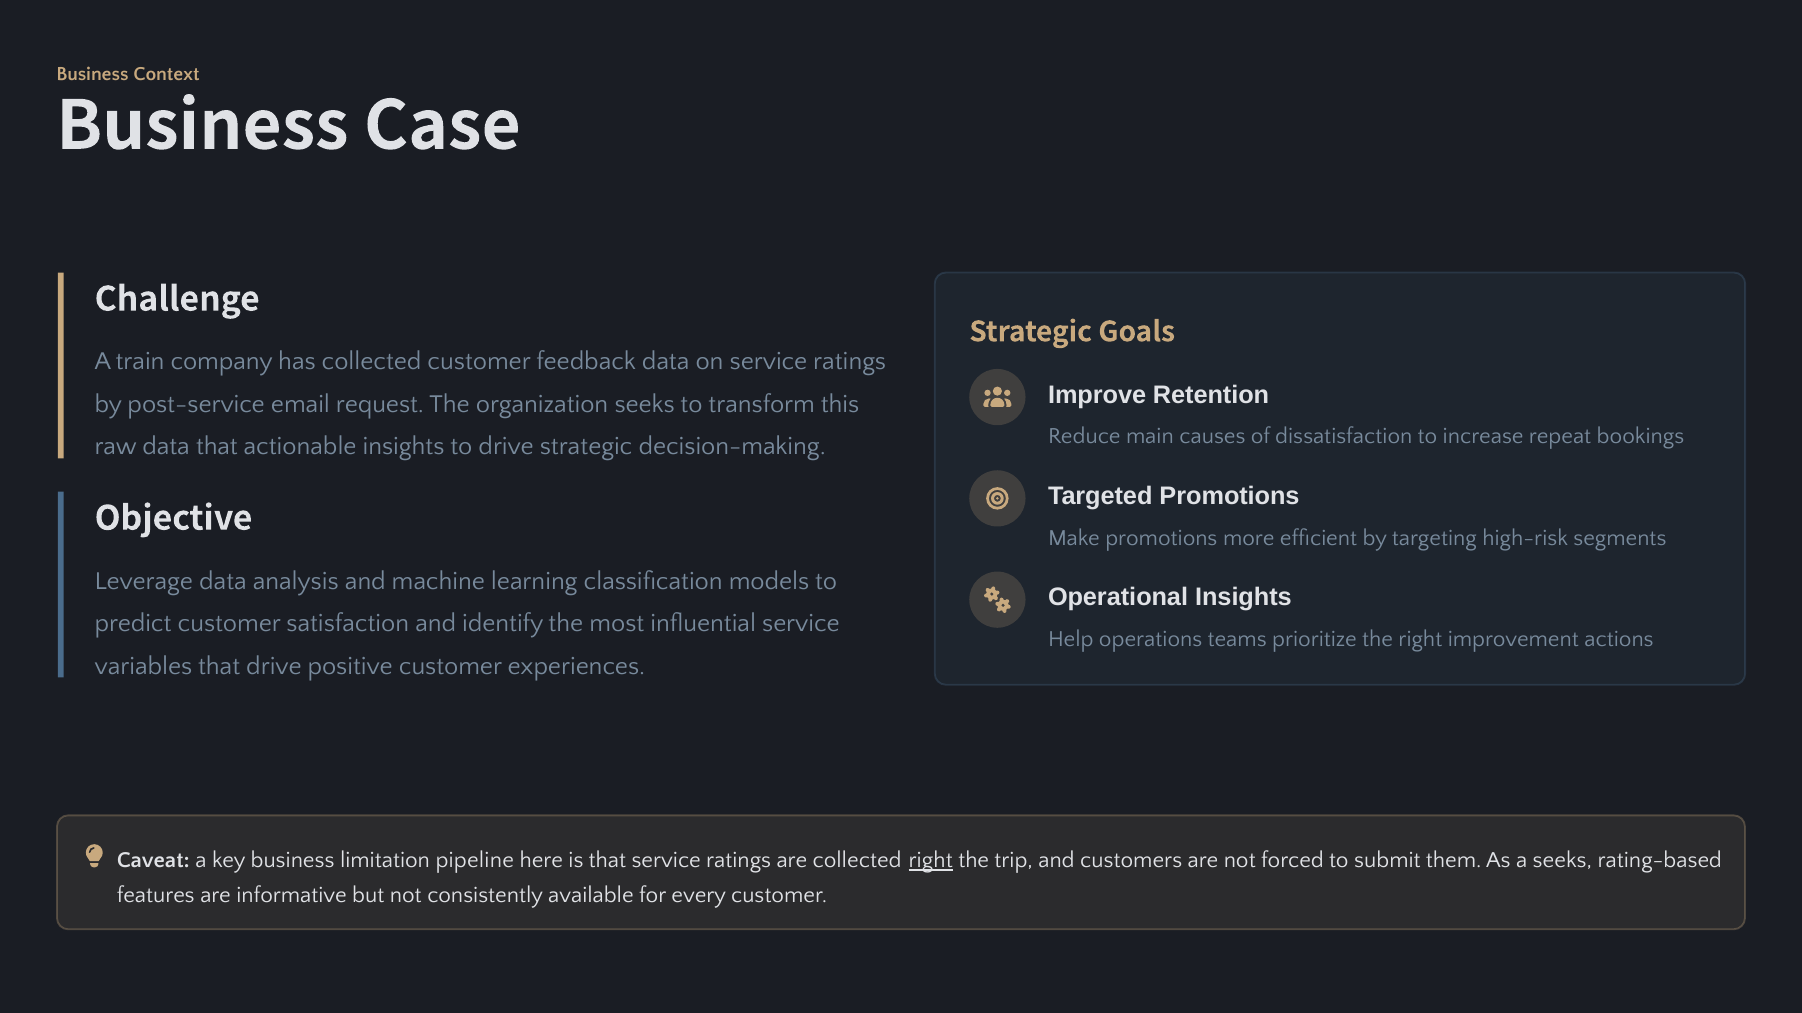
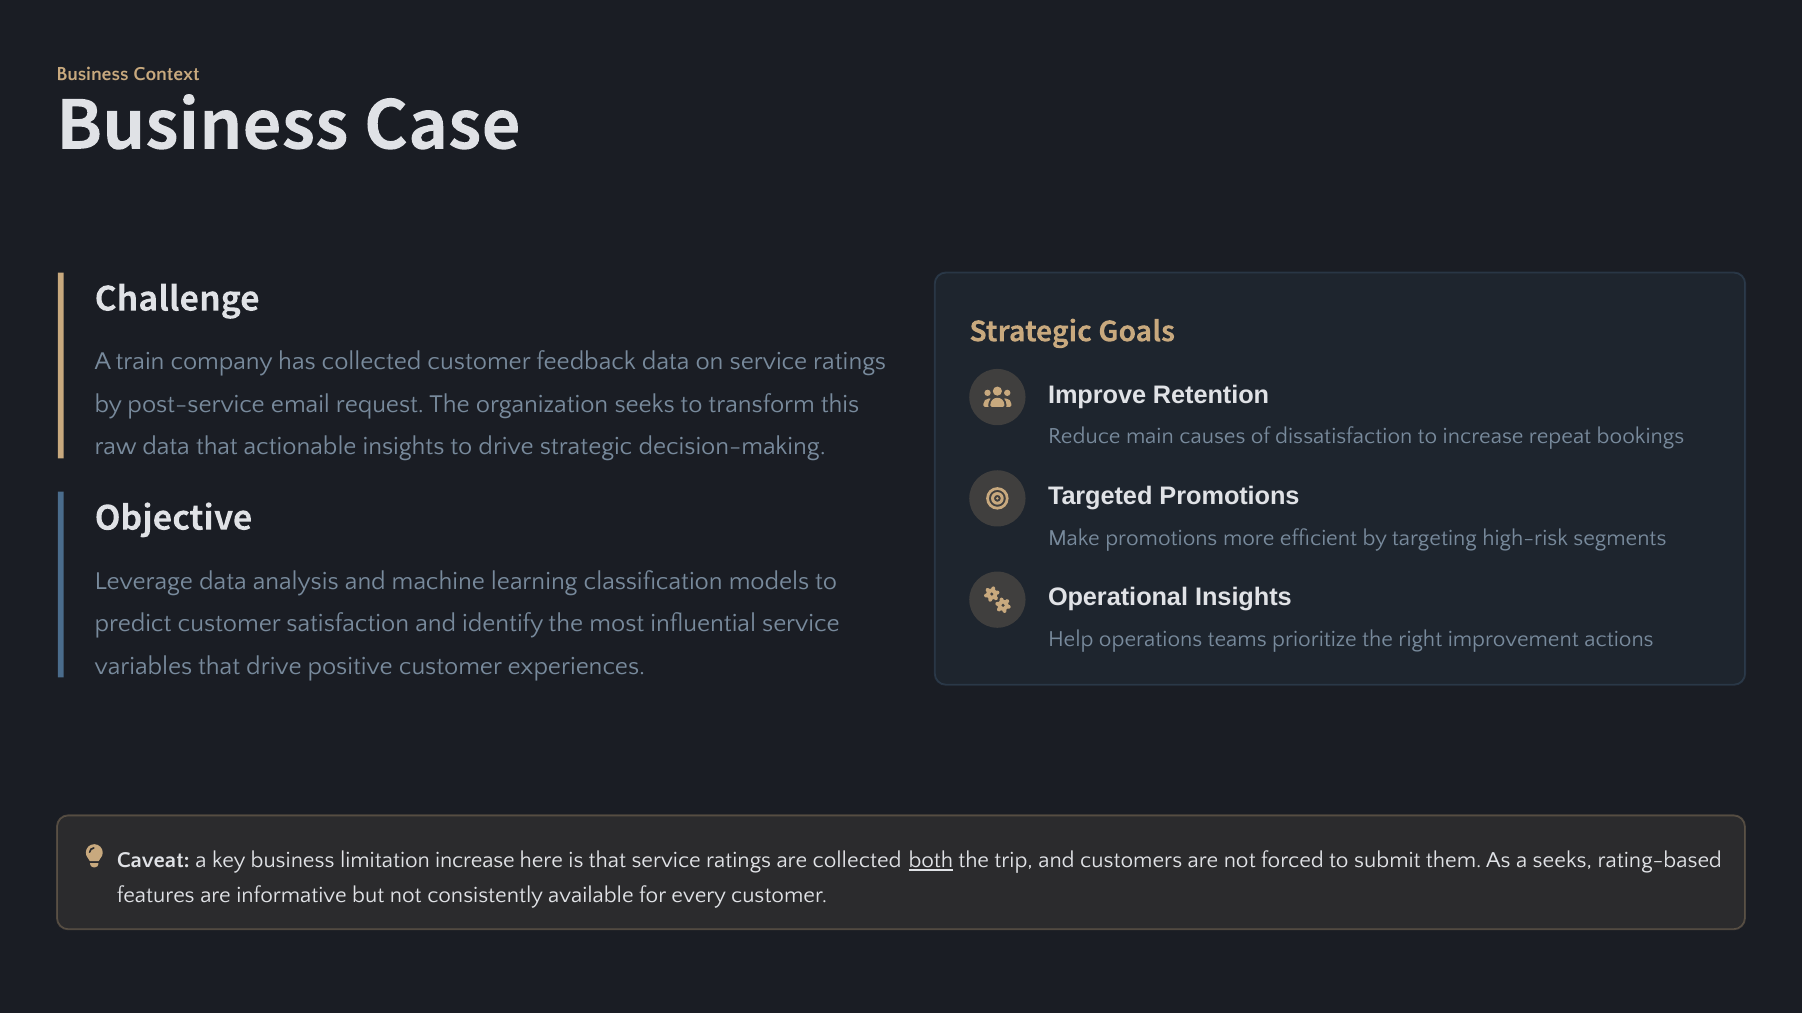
limitation pipeline: pipeline -> increase
collected right: right -> both
